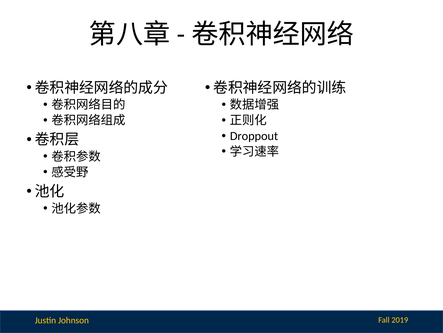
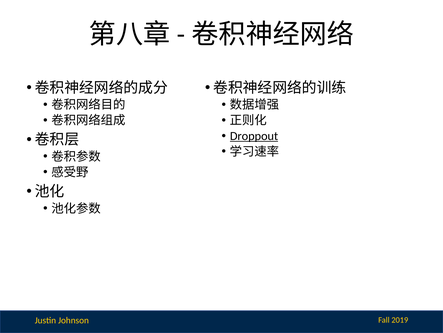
Droppout underline: none -> present
